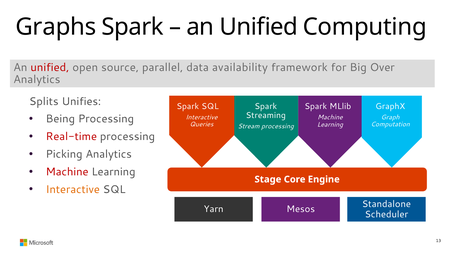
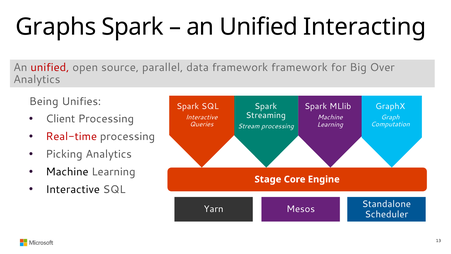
Computing: Computing -> Interacting
data availability: availability -> framework
Splits: Splits -> Being
Being: Being -> Client
Machine at (67, 172) colour: red -> black
Interactive at (73, 189) colour: orange -> black
